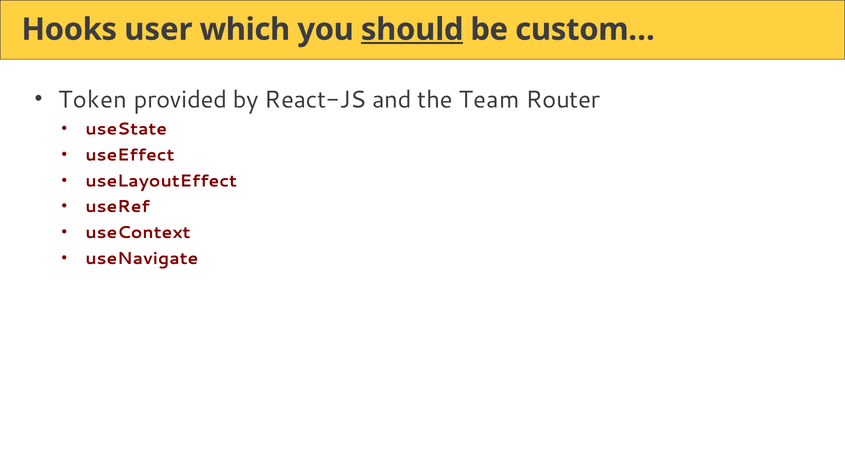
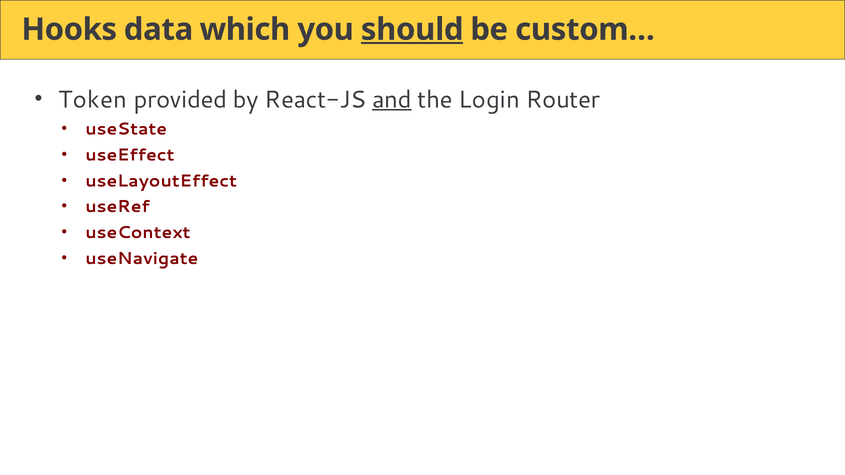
user: user -> data
and underline: none -> present
Team: Team -> Login
